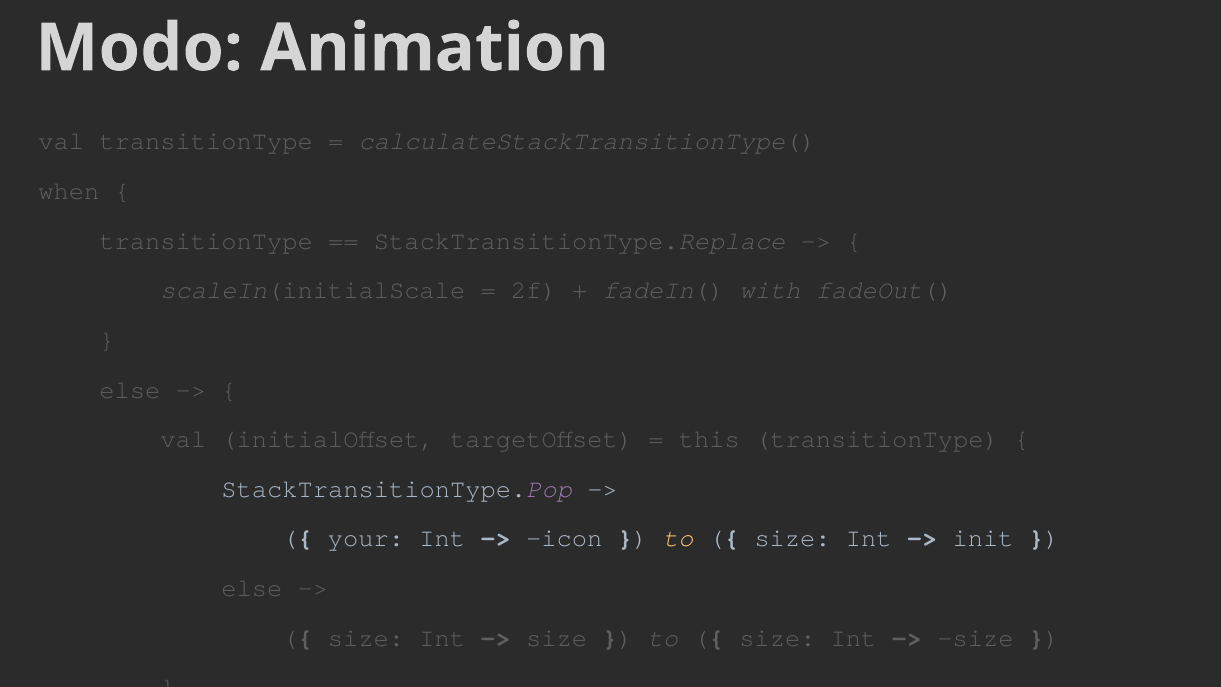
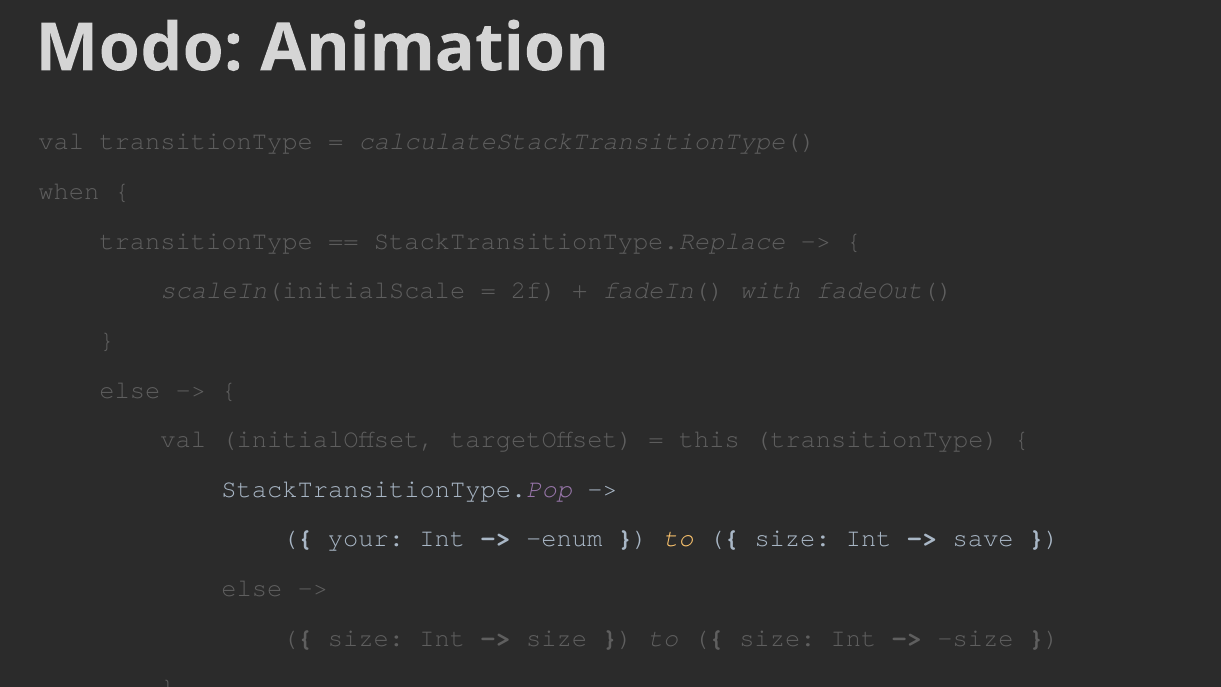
icon: icon -> enum
init: init -> save
